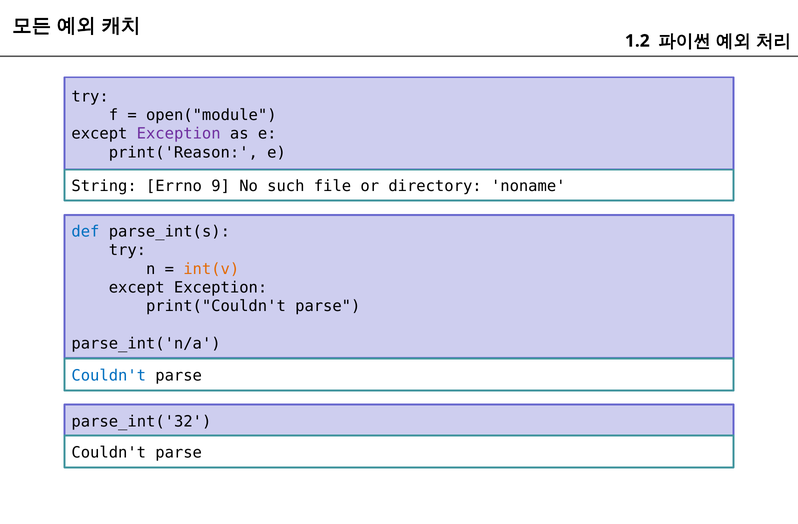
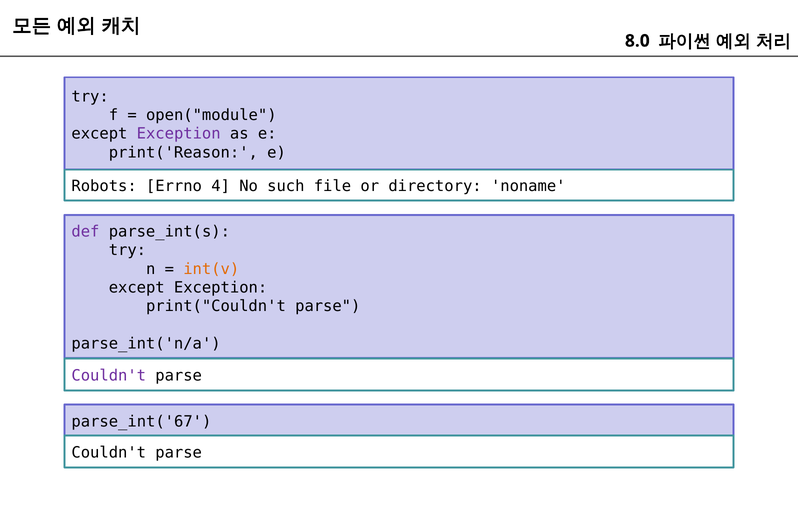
1.2: 1.2 -> 8.0
String: String -> Robots
9: 9 -> 4
def colour: blue -> purple
Couldn't at (109, 376) colour: blue -> purple
parse_int('32: parse_int('32 -> parse_int('67
